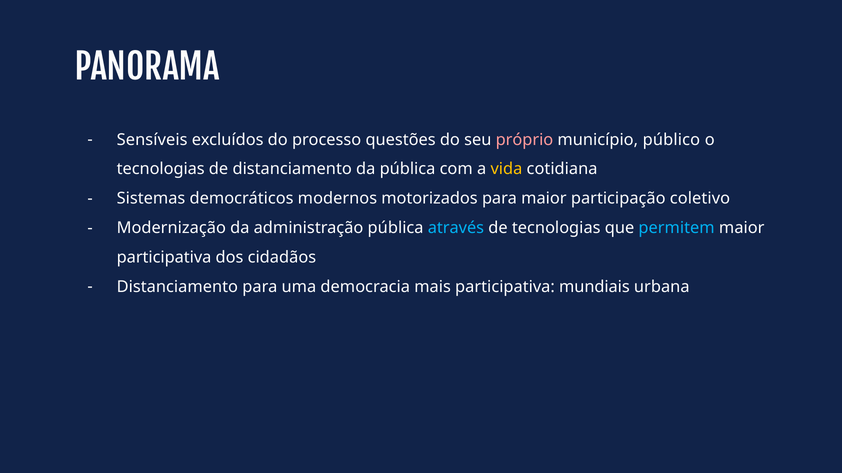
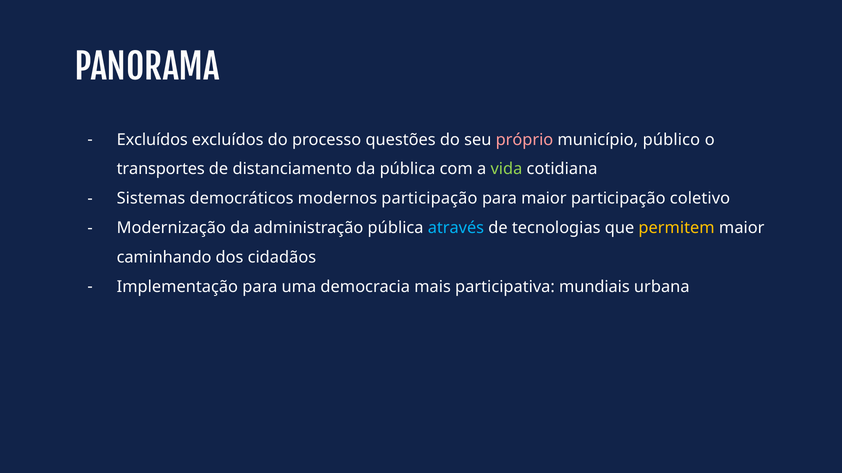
Sensíveis at (152, 140): Sensíveis -> Excluídos
tecnologias at (161, 169): tecnologias -> transportes
vida colour: yellow -> light green
modernos motorizados: motorizados -> participação
permitem colour: light blue -> yellow
participativa at (164, 258): participativa -> caminhando
Distanciamento at (177, 287): Distanciamento -> Implementação
